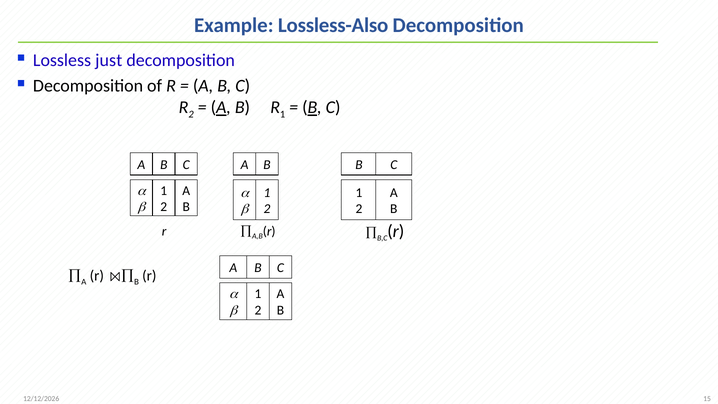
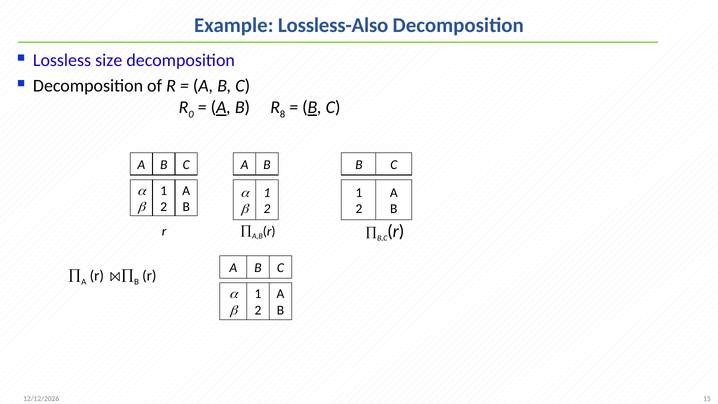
just: just -> size
R 2: 2 -> 0
R 1: 1 -> 8
